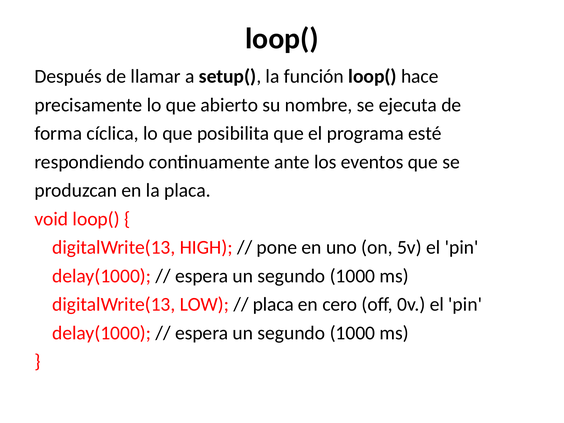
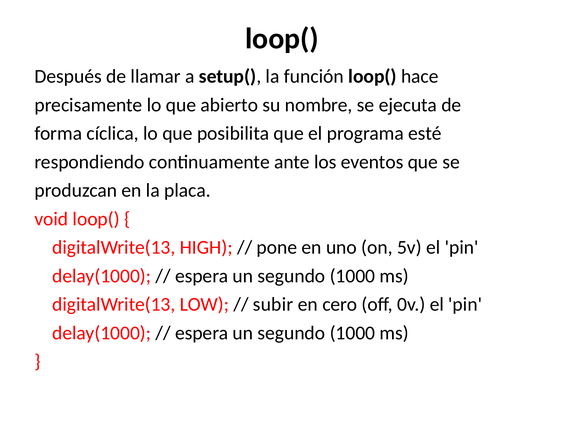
placa at (273, 305): placa -> subir
